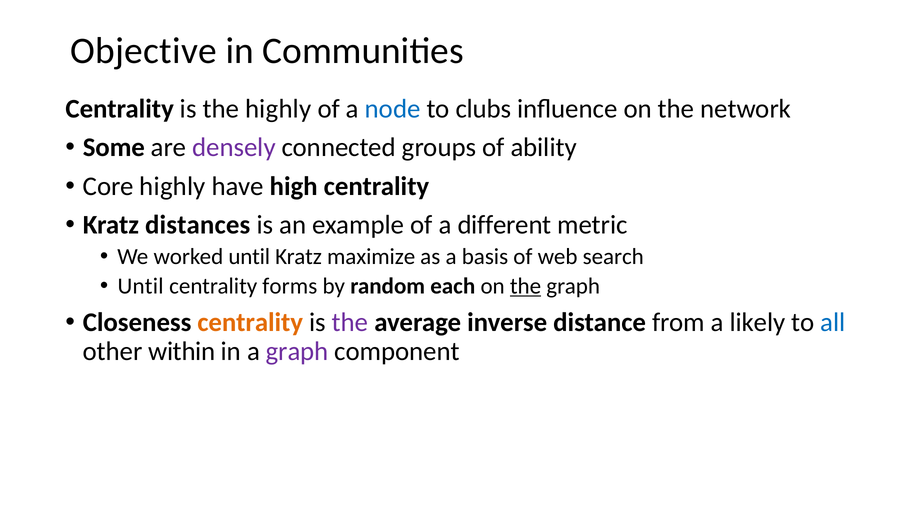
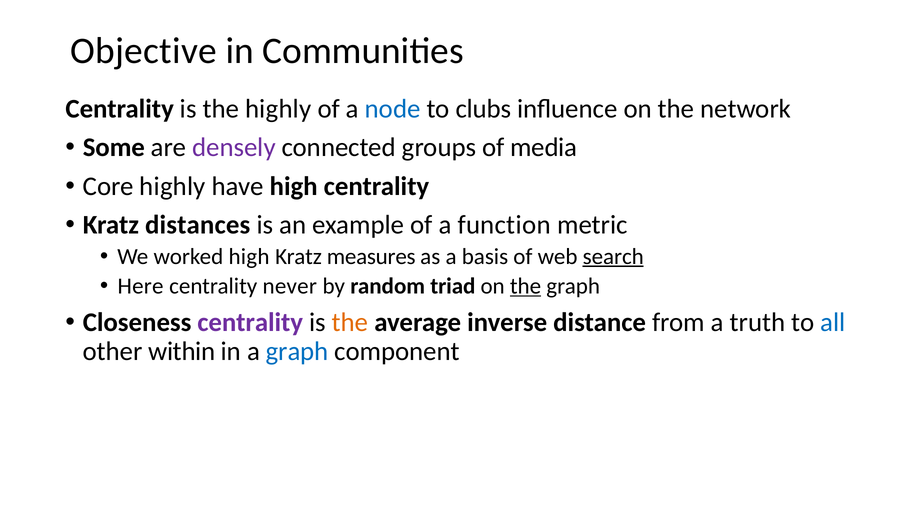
ability: ability -> media
different: different -> function
worked until: until -> high
maximize: maximize -> measures
search underline: none -> present
Until at (141, 286): Until -> Here
forms: forms -> never
each: each -> triad
centrality at (250, 323) colour: orange -> purple
the at (350, 323) colour: purple -> orange
likely: likely -> truth
graph at (297, 352) colour: purple -> blue
